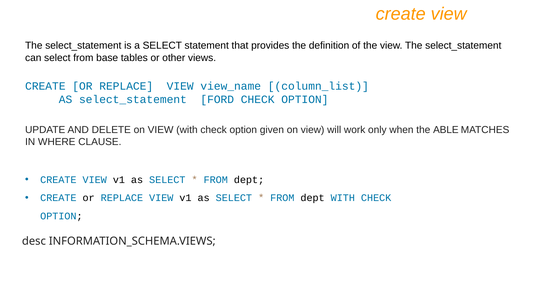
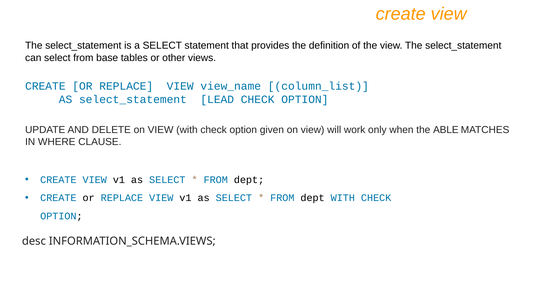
FORD: FORD -> LEAD
